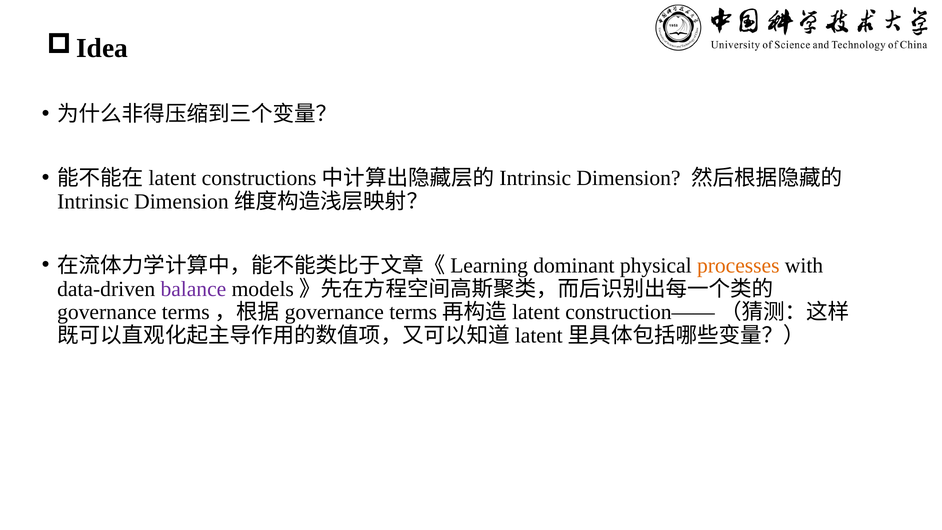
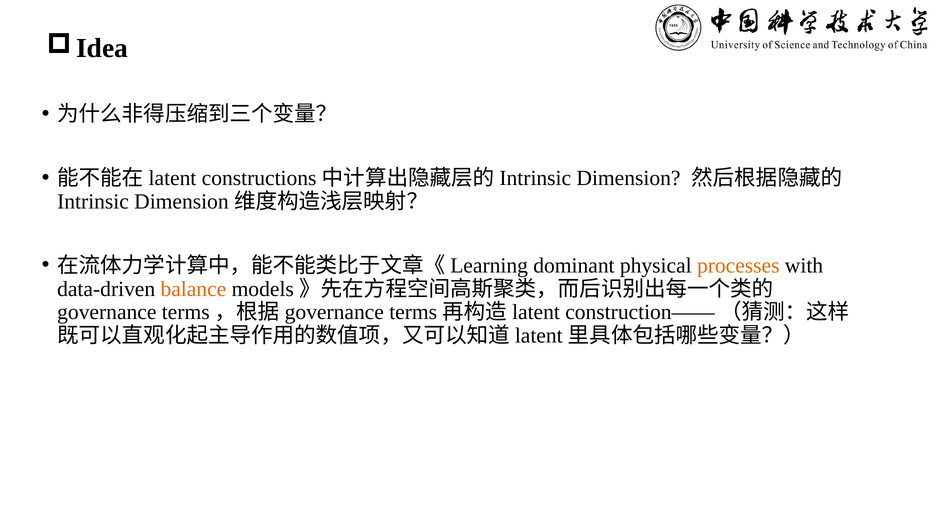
balance colour: purple -> orange
